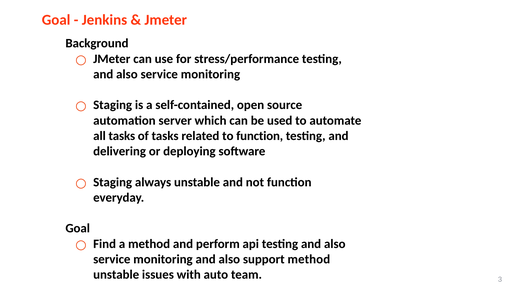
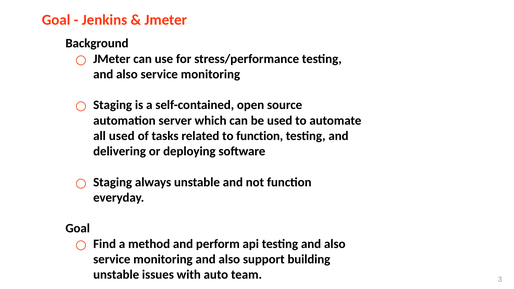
all tasks: tasks -> used
support method: method -> building
